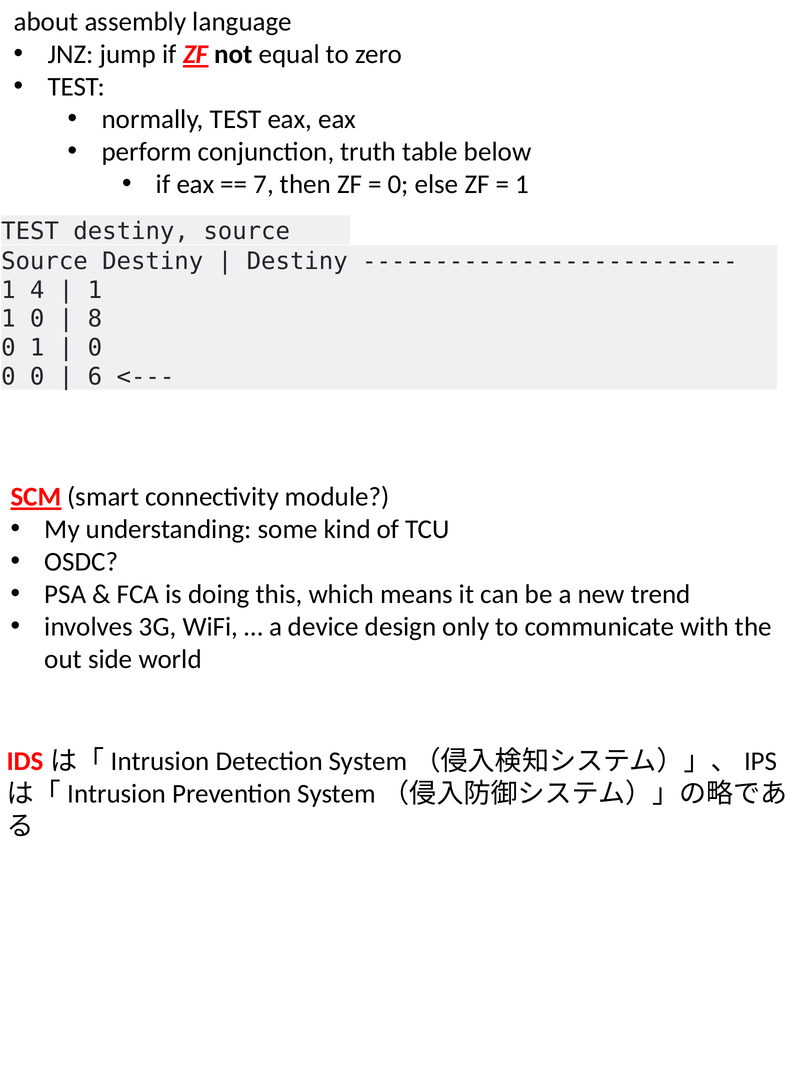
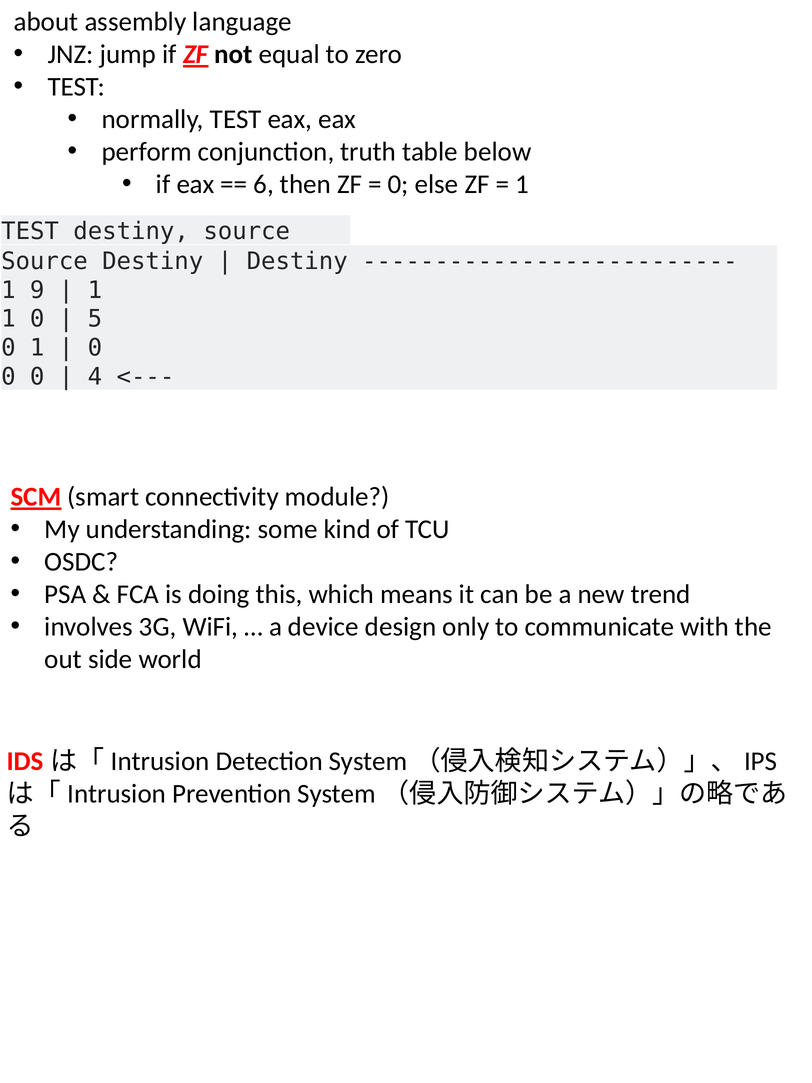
7: 7 -> 6
4: 4 -> 9
8: 8 -> 5
6: 6 -> 4
